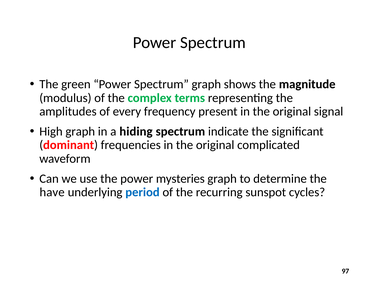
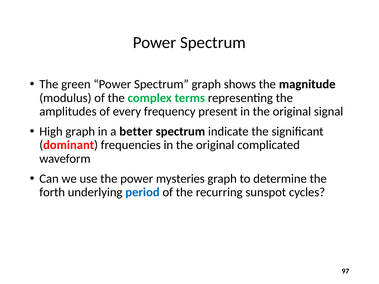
hiding: hiding -> better
have: have -> forth
